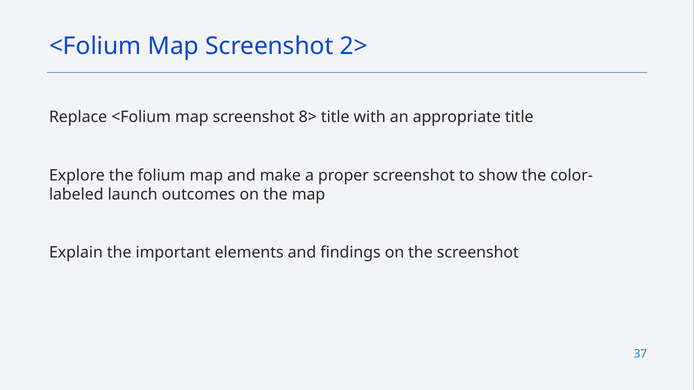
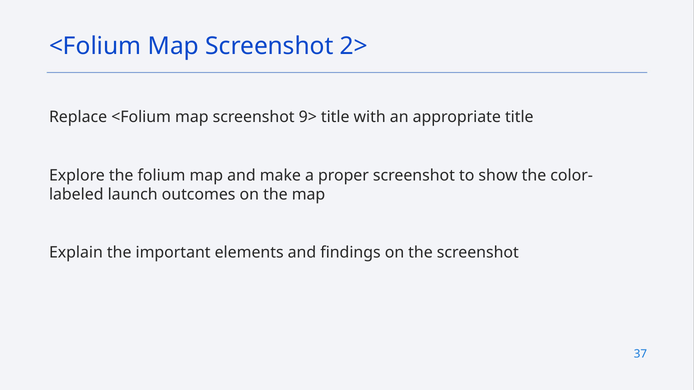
8>: 8> -> 9>
